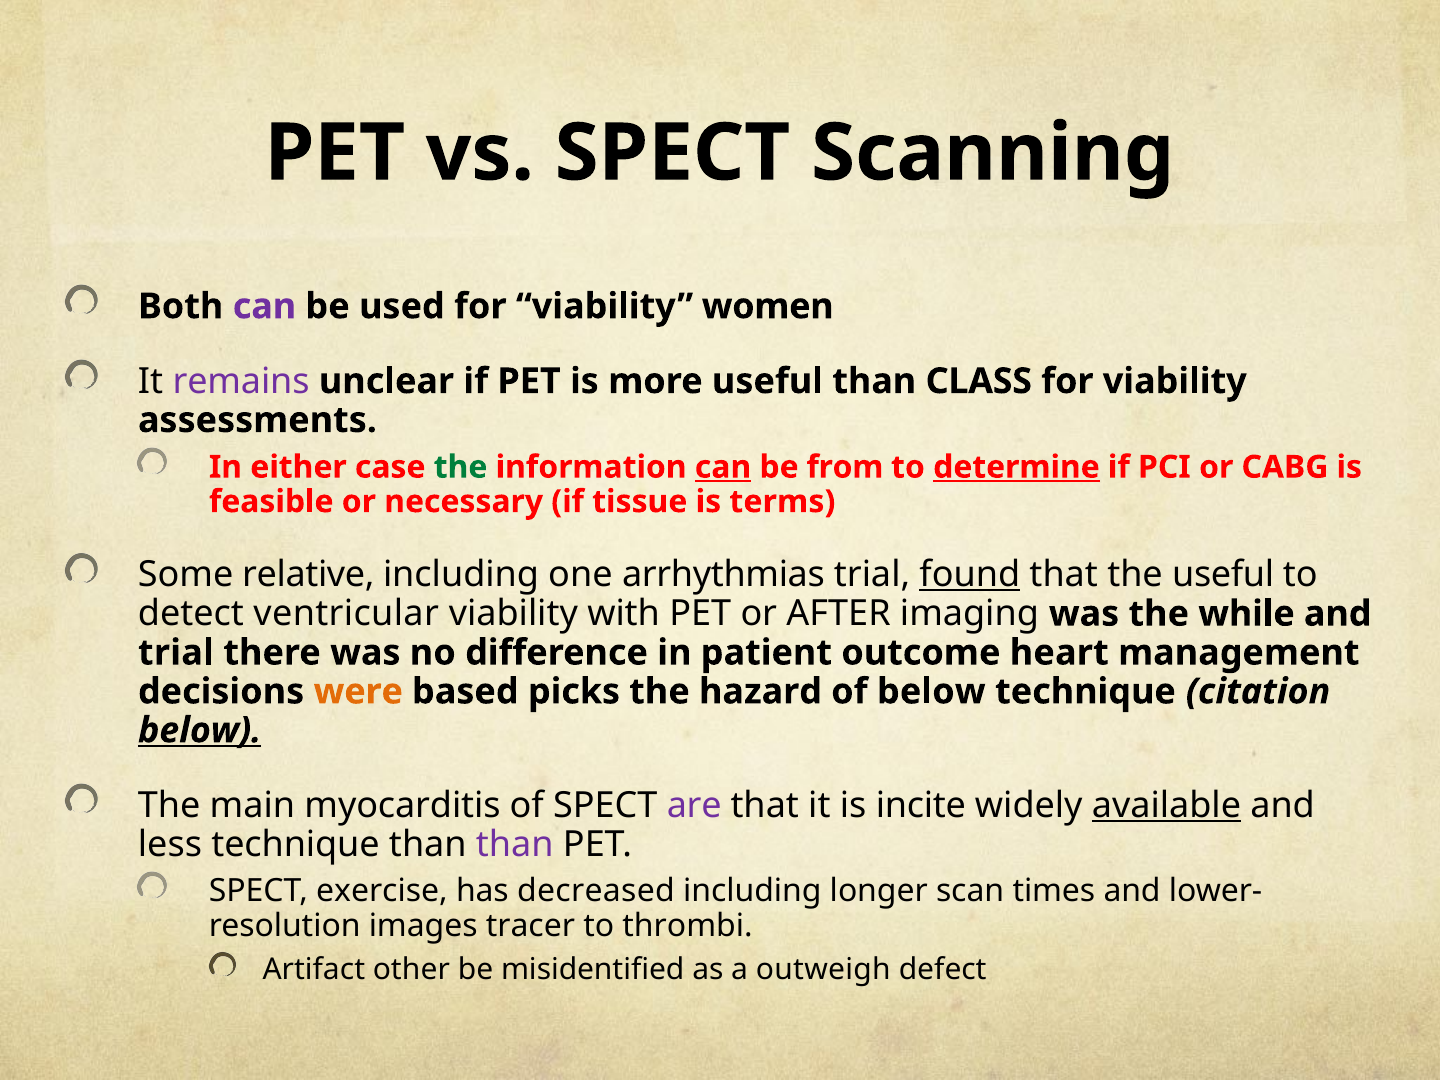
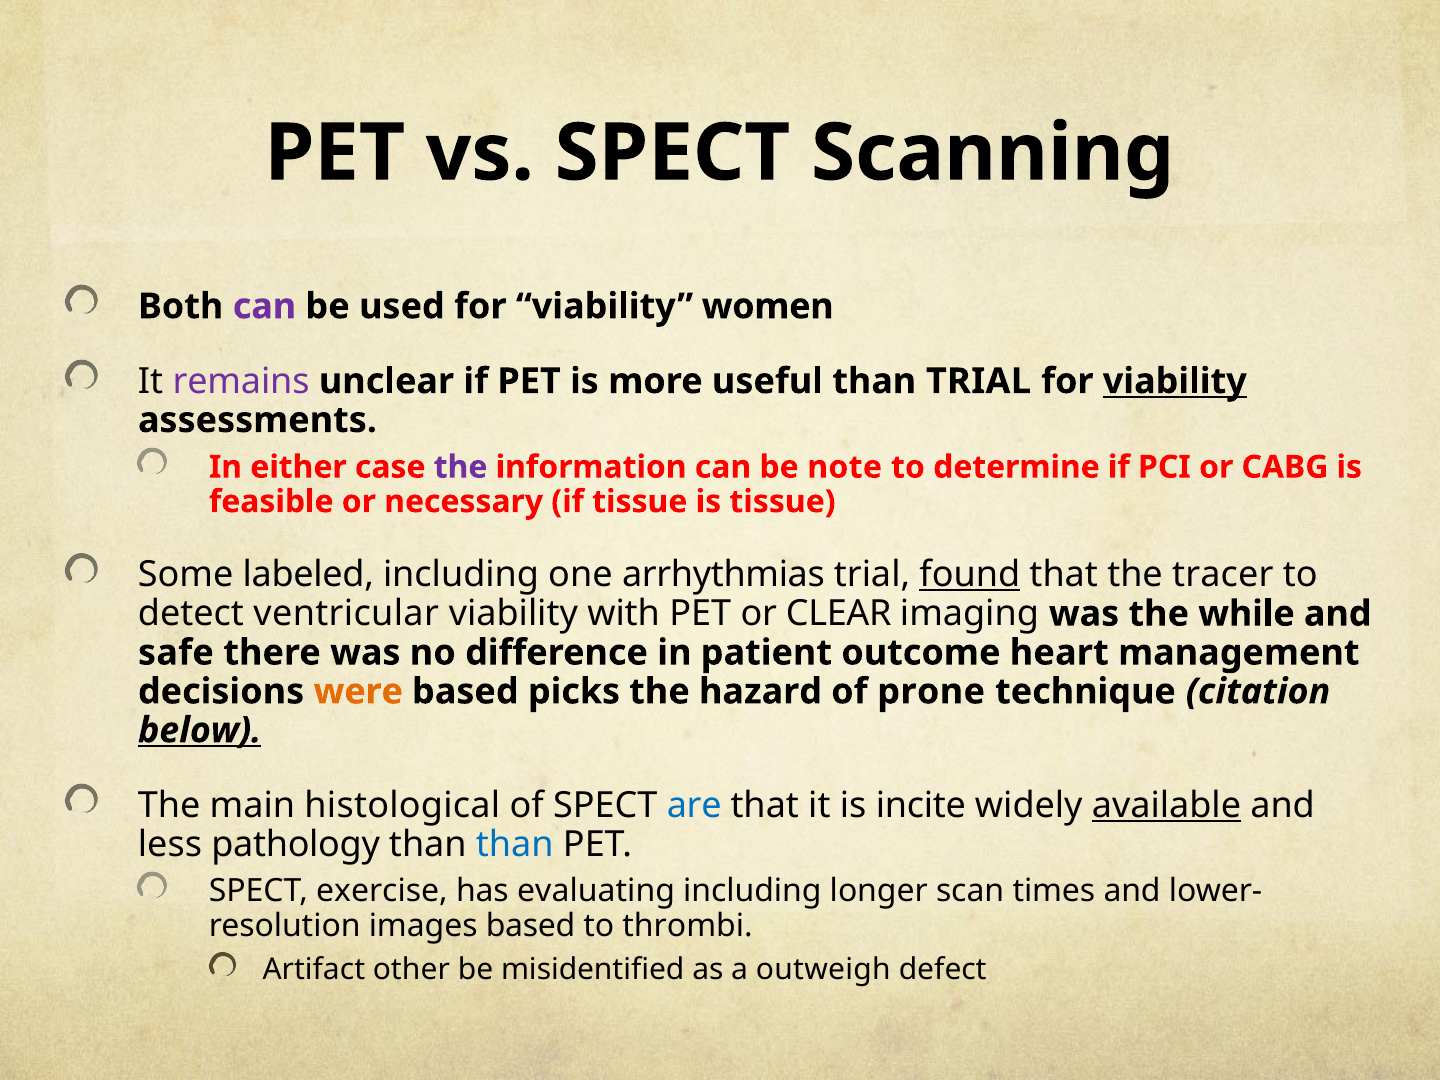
than CLASS: CLASS -> TRIAL
viability at (1175, 381) underline: none -> present
the at (461, 467) colour: green -> purple
can at (723, 467) underline: present -> none
from: from -> note
determine underline: present -> none
is terms: terms -> tissue
relative: relative -> labeled
the useful: useful -> tracer
AFTER: AFTER -> CLEAR
trial at (176, 653): trial -> safe
of below: below -> prone
myocarditis: myocarditis -> histological
are colour: purple -> blue
less technique: technique -> pathology
than at (515, 844) colour: purple -> blue
decreased: decreased -> evaluating
images tracer: tracer -> based
